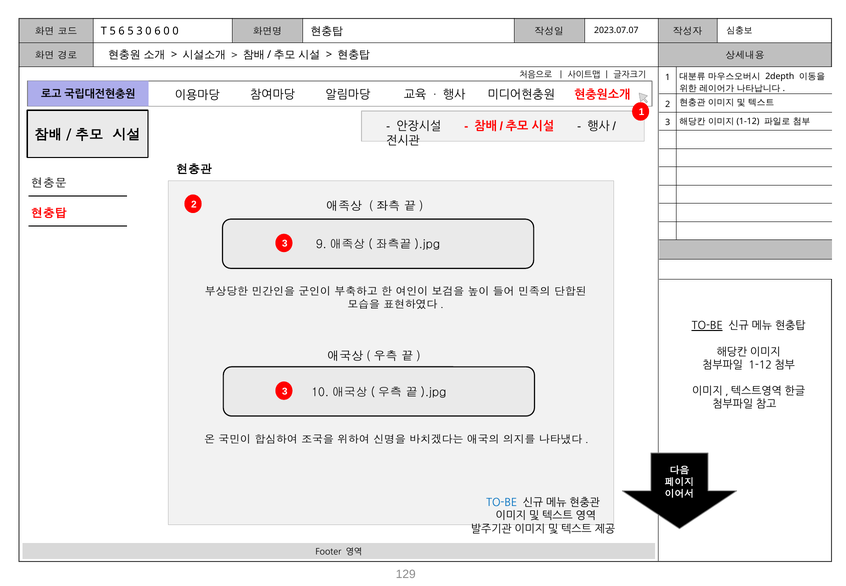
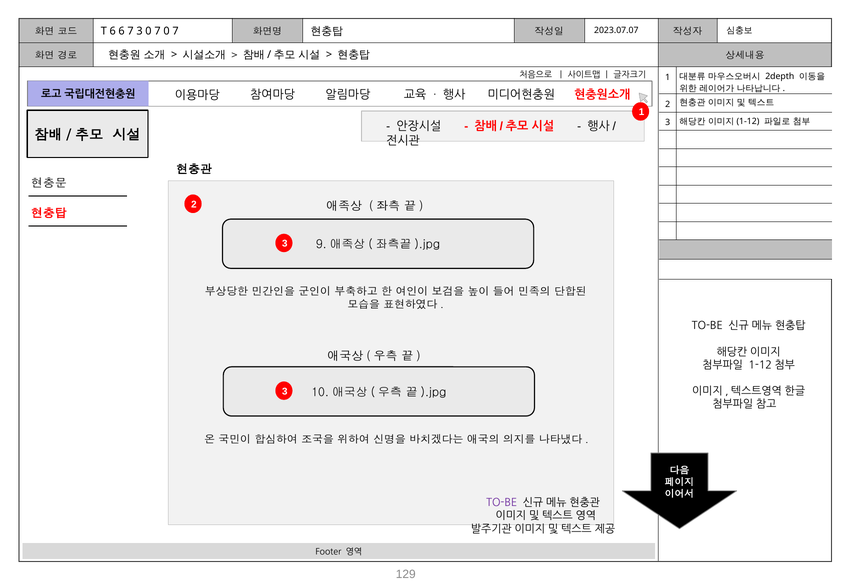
T 5: 5 -> 6
6 5: 5 -> 7
3 0 6: 6 -> 7
0 at (176, 31): 0 -> 7
TO-BE at (707, 326) underline: present -> none
TO-BE at (502, 503) colour: blue -> purple
